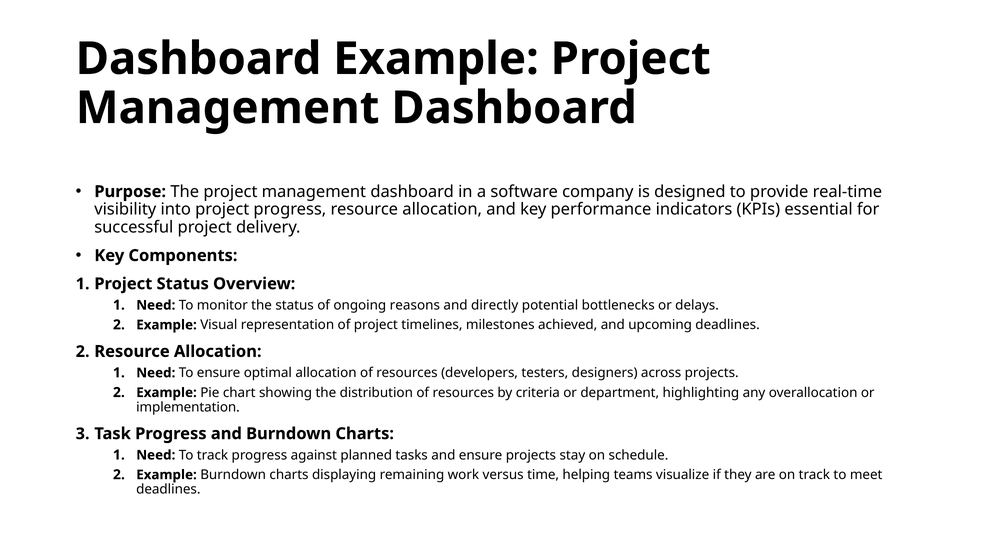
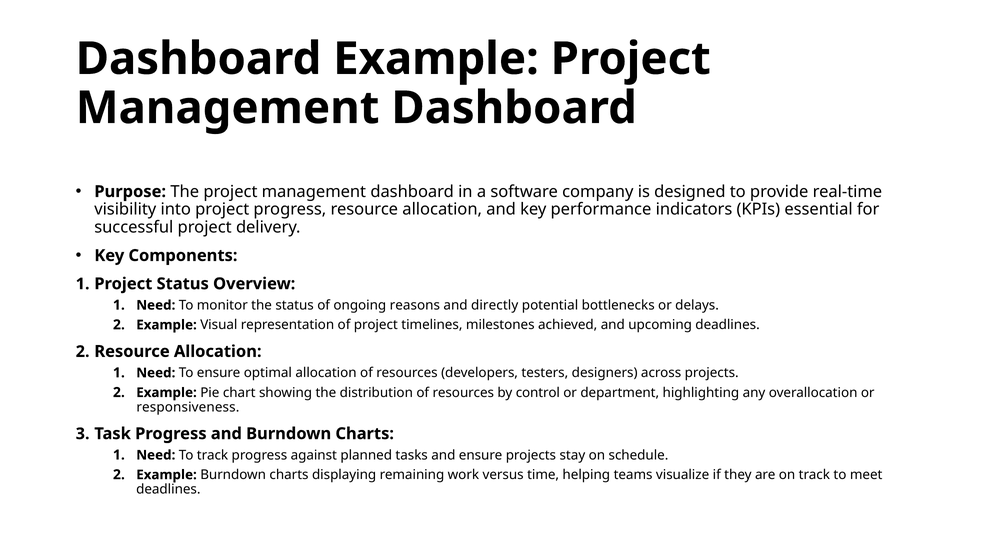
criteria: criteria -> control
implementation: implementation -> responsiveness
